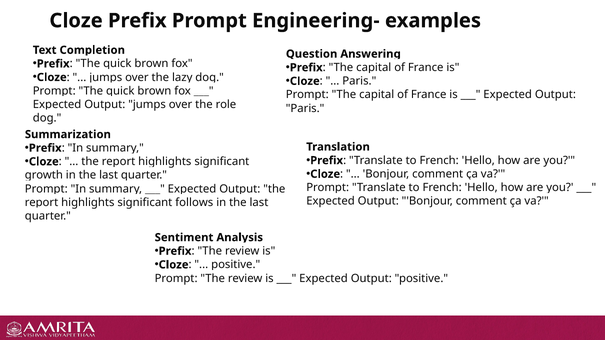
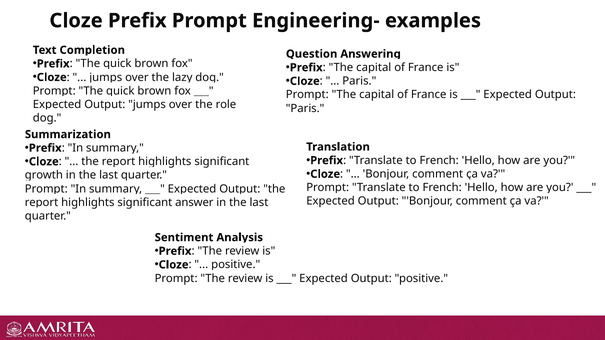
follows: follows -> answer
